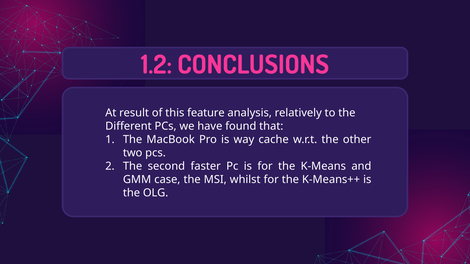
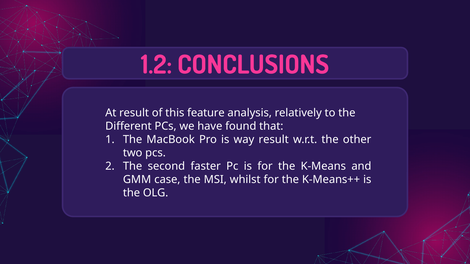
way cache: cache -> result
